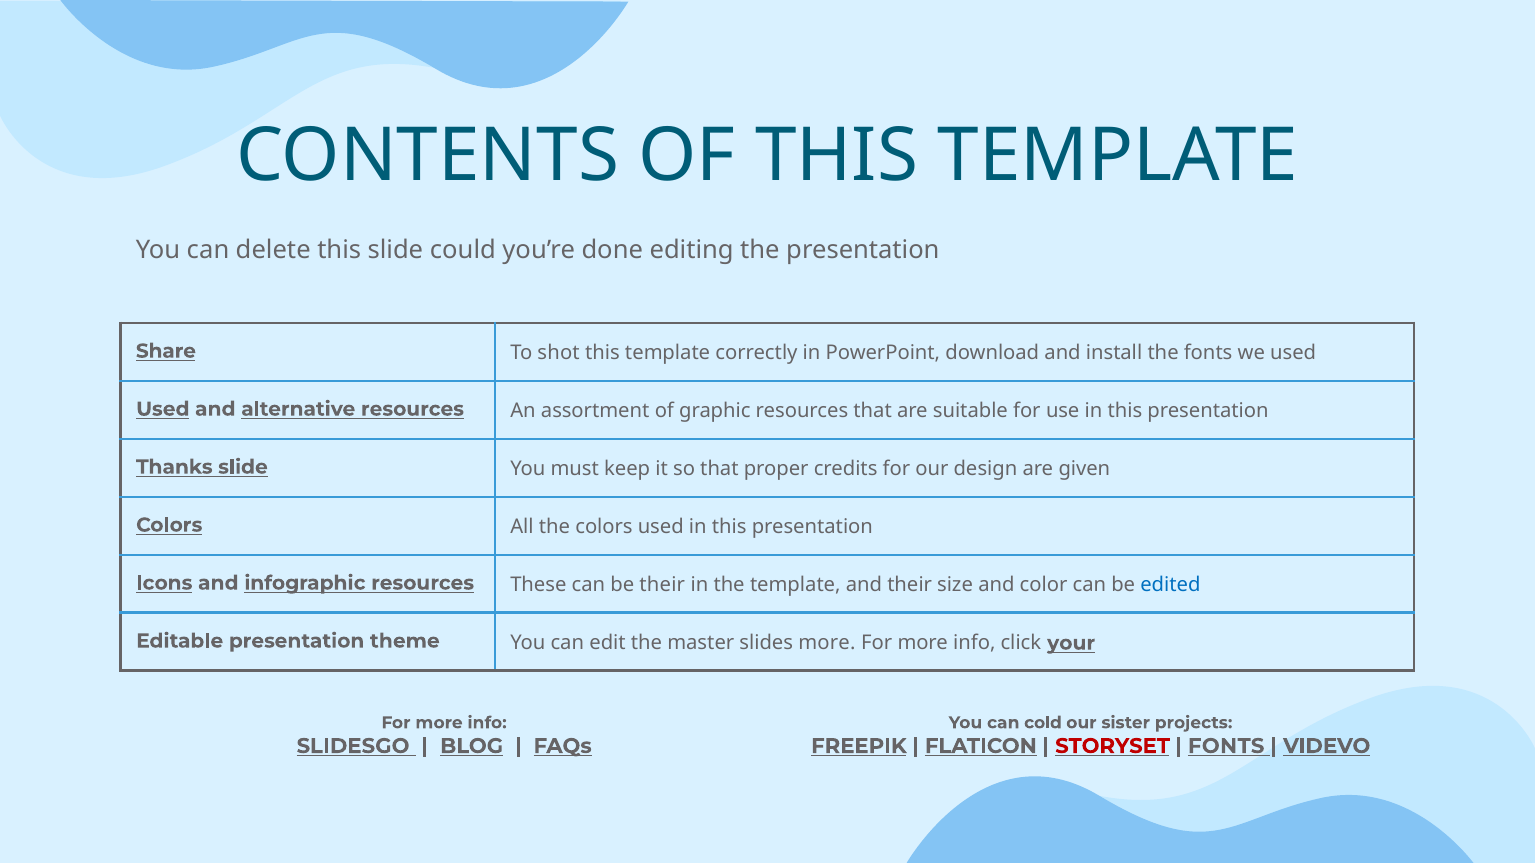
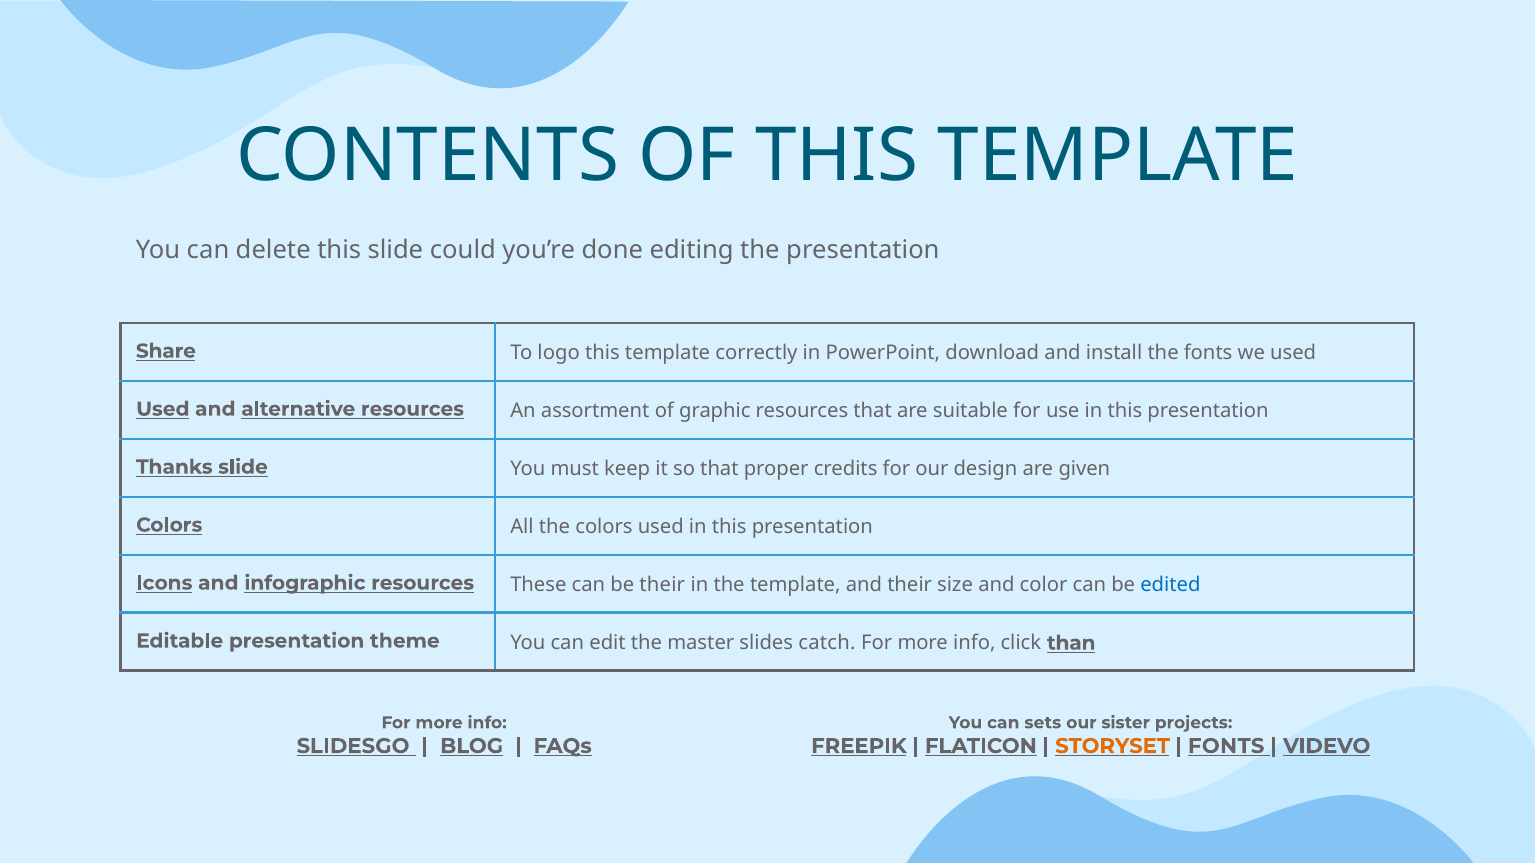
shot: shot -> logo
slides more: more -> catch
your: your -> than
cold: cold -> sets
STORYSET colour: red -> orange
